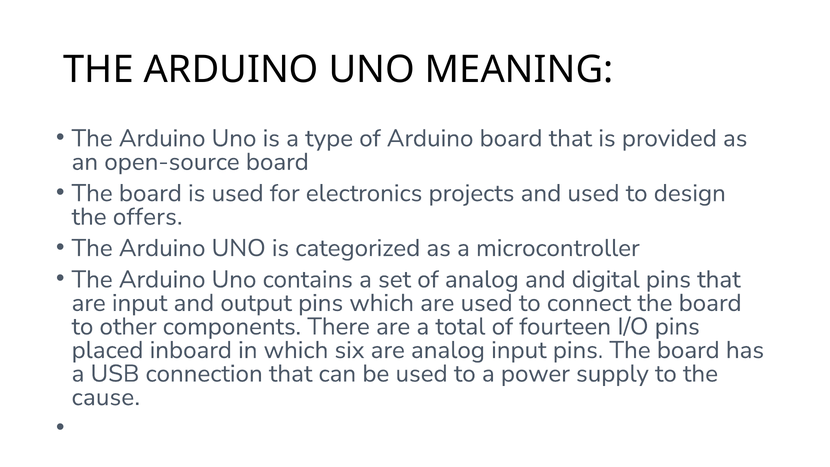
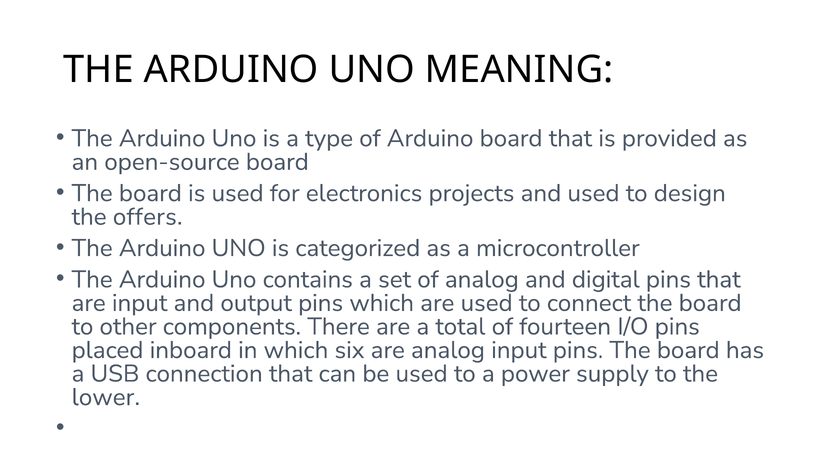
cause: cause -> lower
